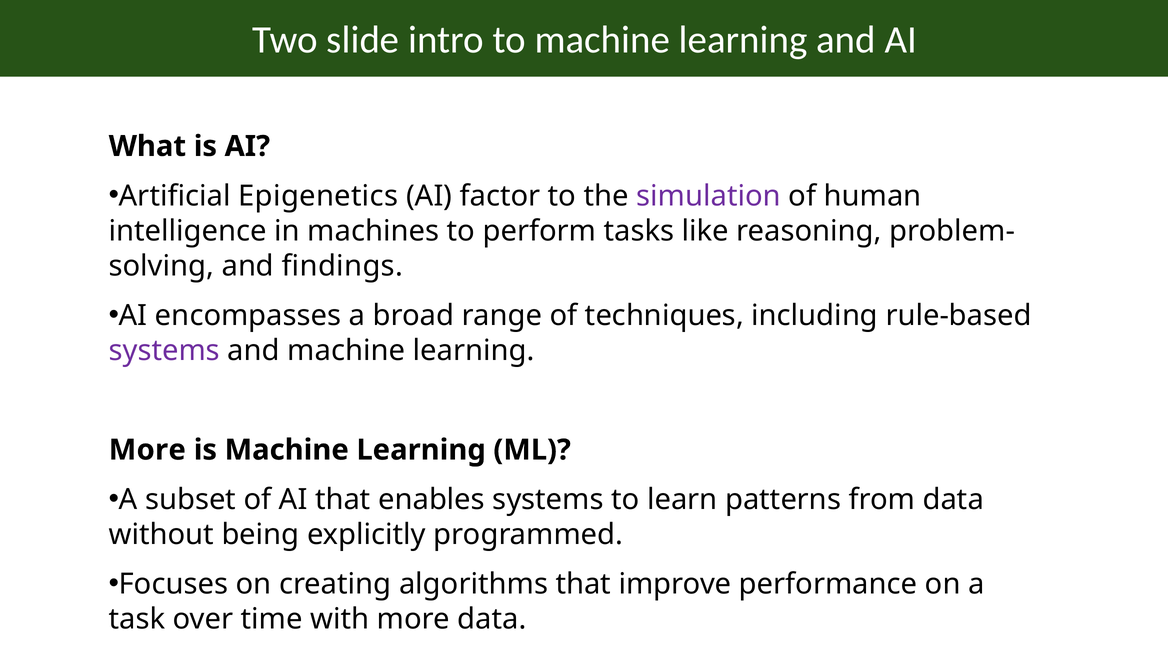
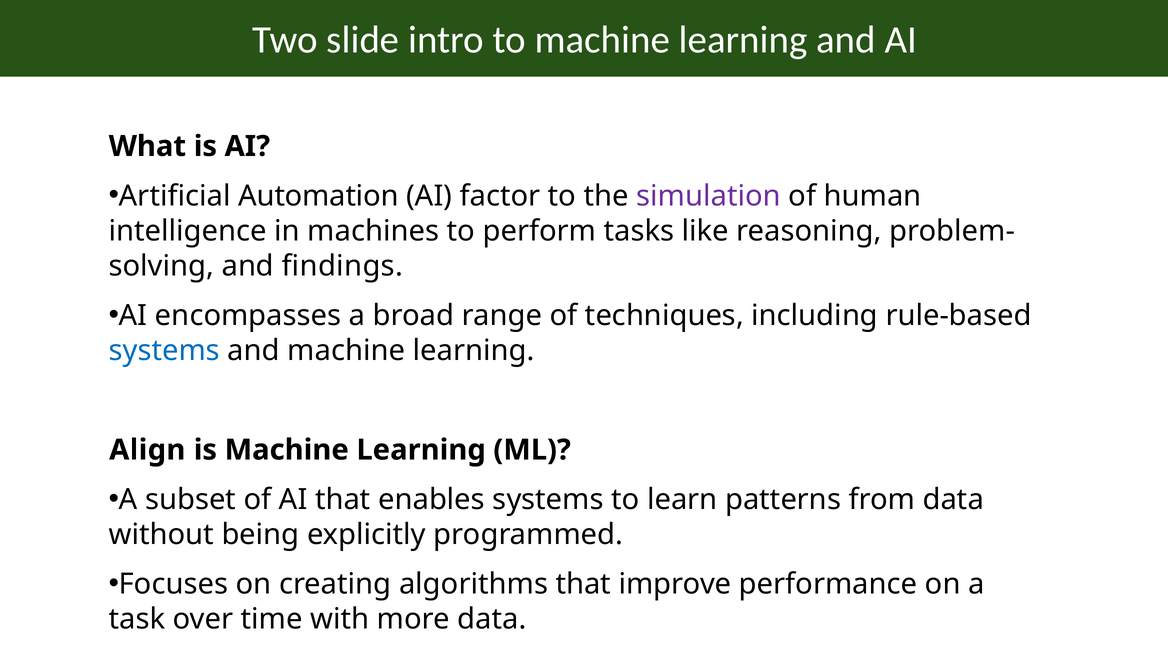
Epigenetics: Epigenetics -> Automation
systems at (164, 351) colour: purple -> blue
More at (147, 450): More -> Align
